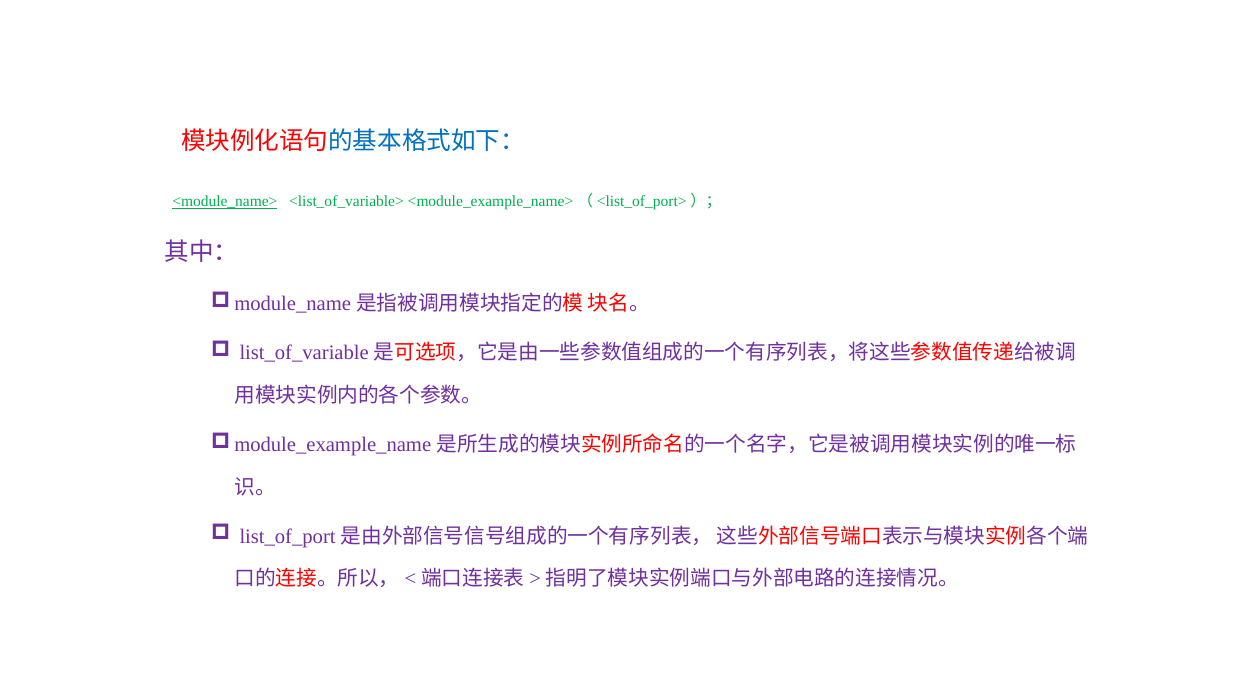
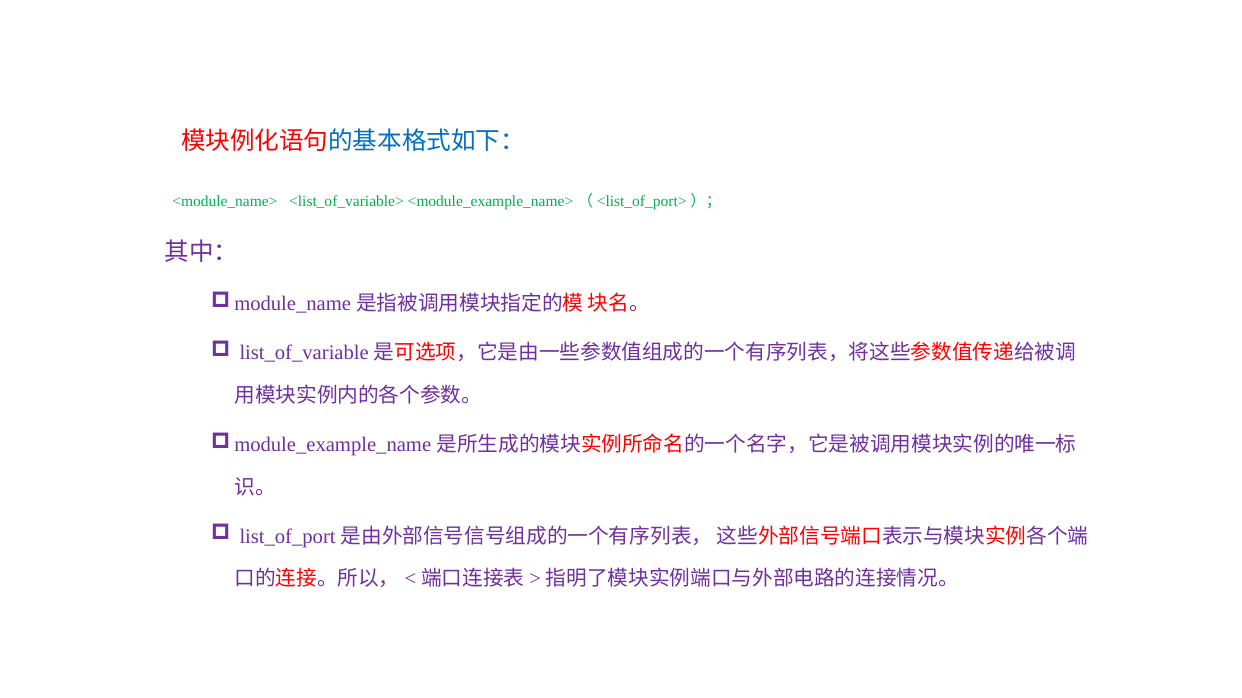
<module_name> underline: present -> none
